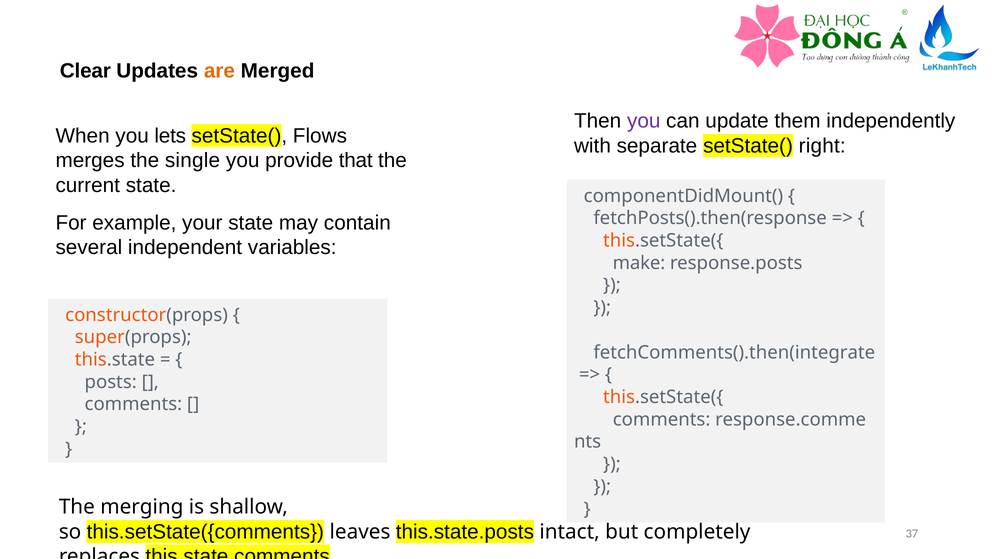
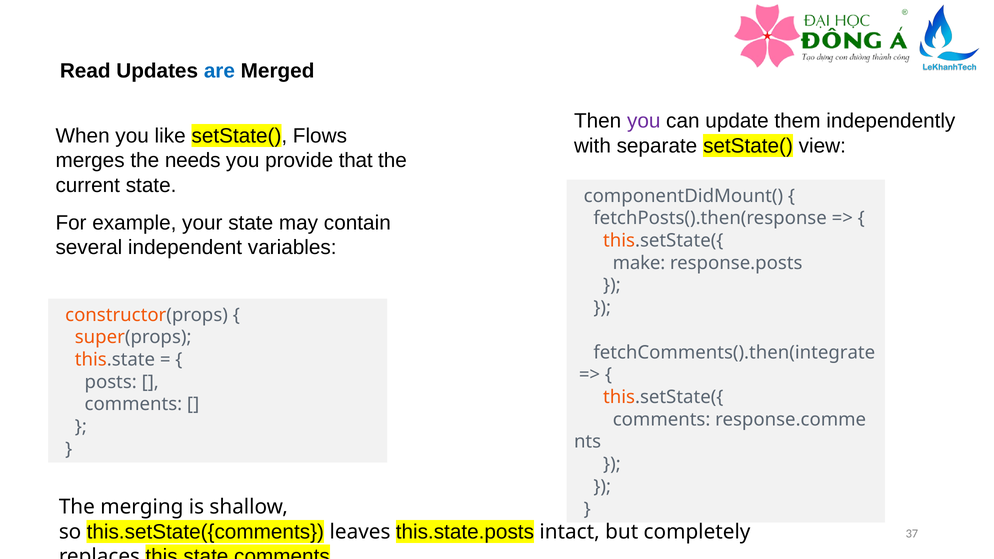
Clear: Clear -> Read
are colour: orange -> blue
lets: lets -> like
right: right -> view
single: single -> needs
